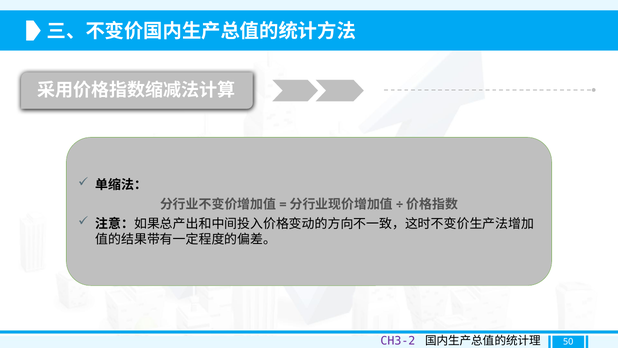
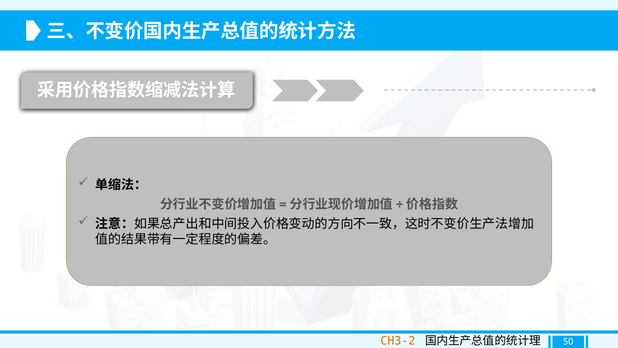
CH3-2 colour: purple -> orange
